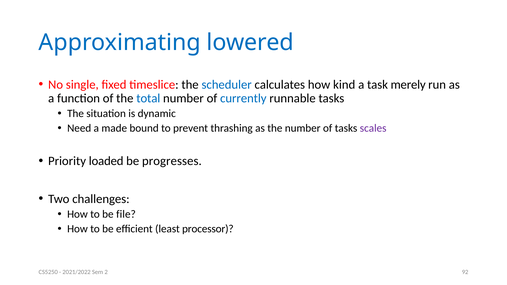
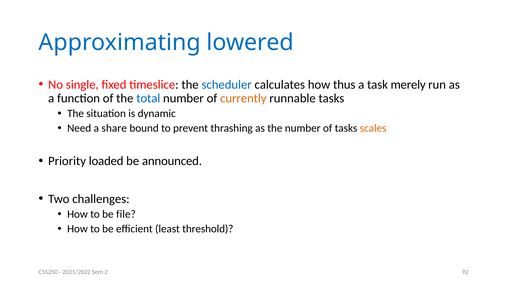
kind: kind -> thus
currently colour: blue -> orange
made: made -> share
scales colour: purple -> orange
progresses: progresses -> announced
processor: processor -> threshold
